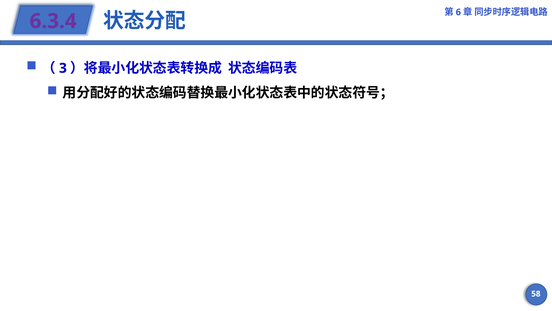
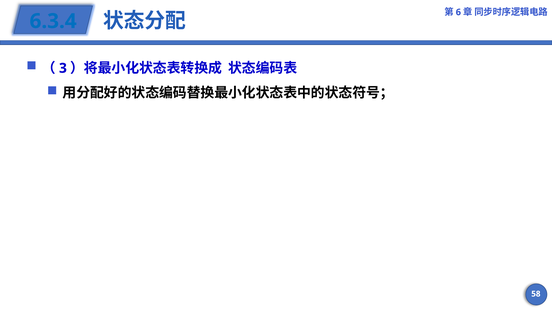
6.3.4 colour: purple -> blue
